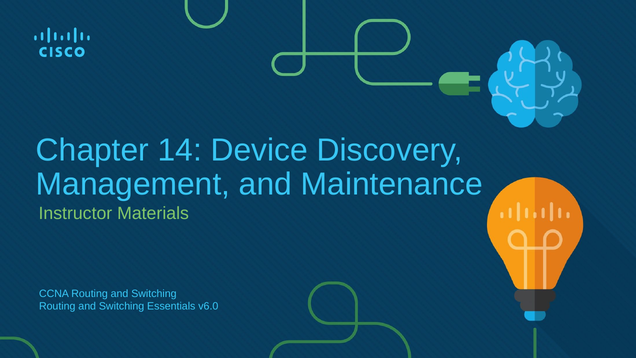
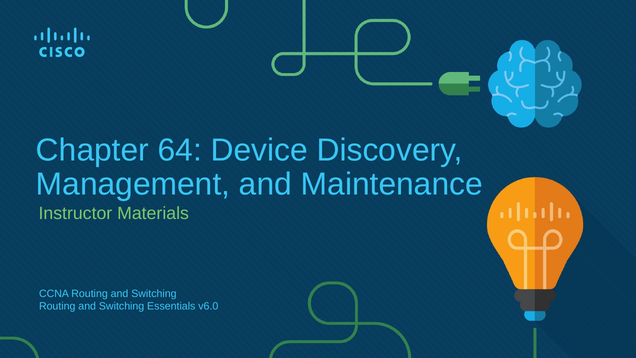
14: 14 -> 64
